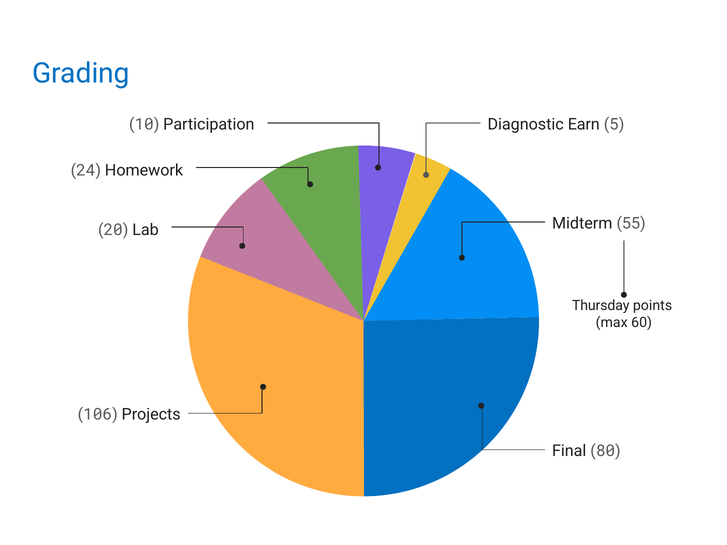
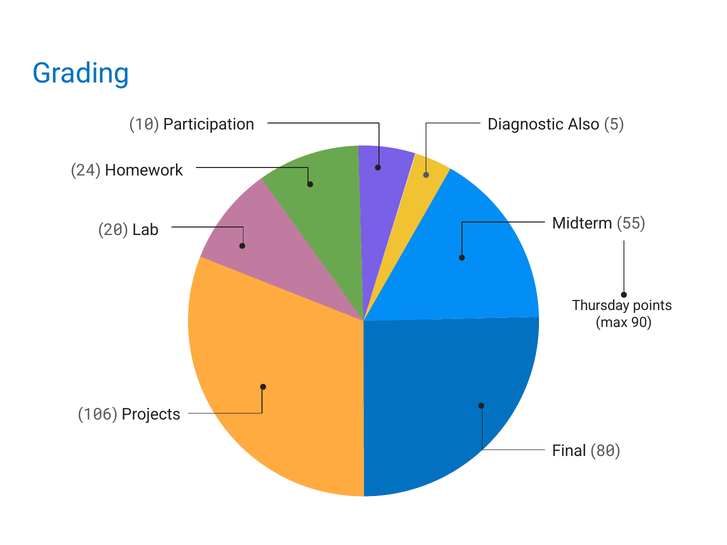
Earn: Earn -> Also
60: 60 -> 90
